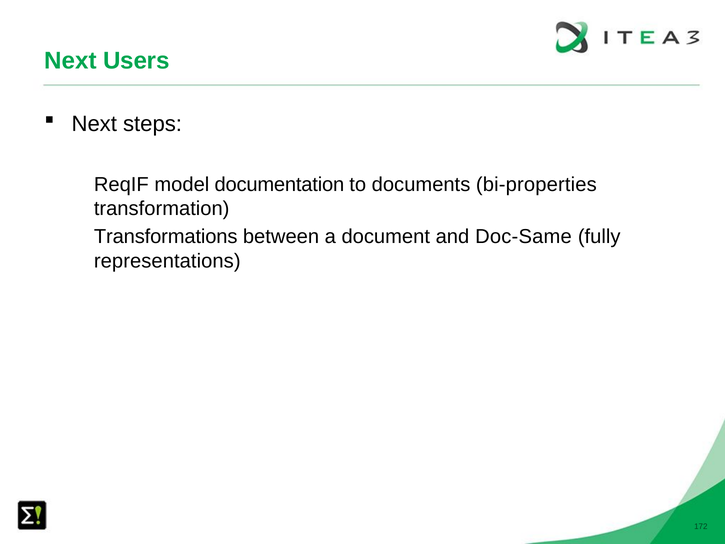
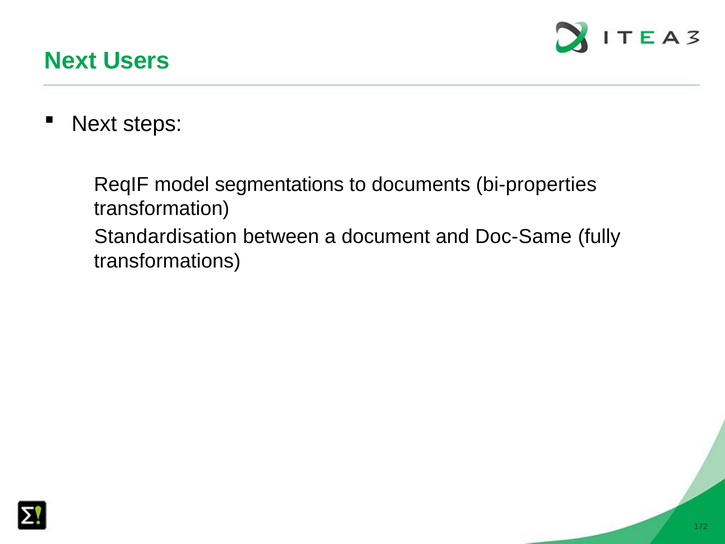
documentation: documentation -> segmentations
Transformations: Transformations -> Standardisation
representations: representations -> transformations
